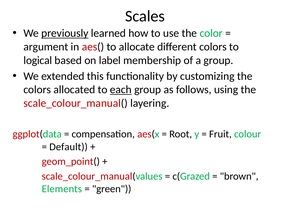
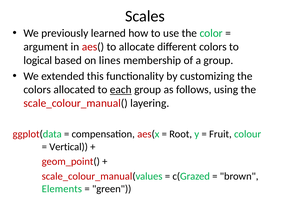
previously underline: present -> none
label: label -> lines
Default: Default -> Vertical
